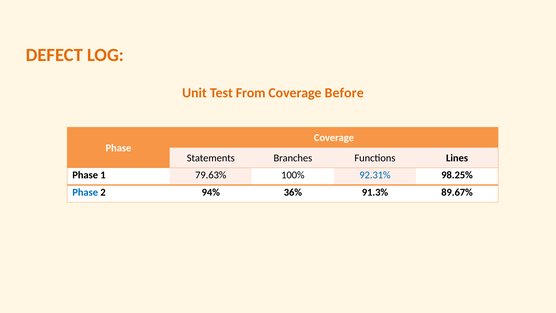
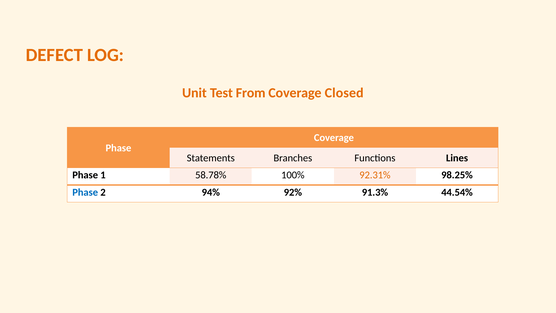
Before: Before -> Closed
79.63%: 79.63% -> 58.78%
92.31% colour: blue -> orange
36%: 36% -> 92%
89.67%: 89.67% -> 44.54%
